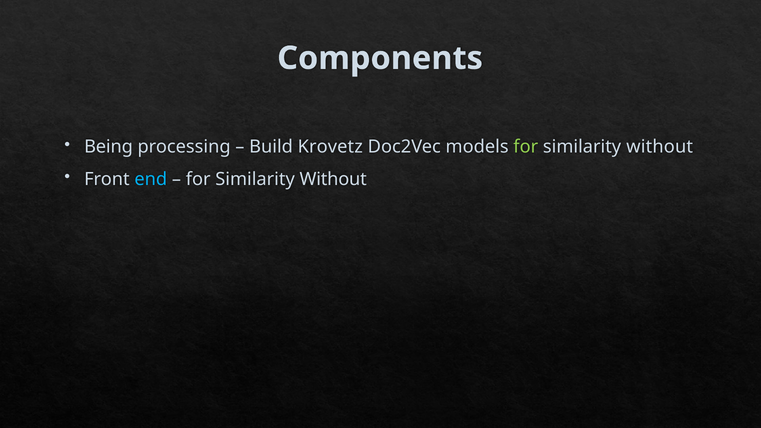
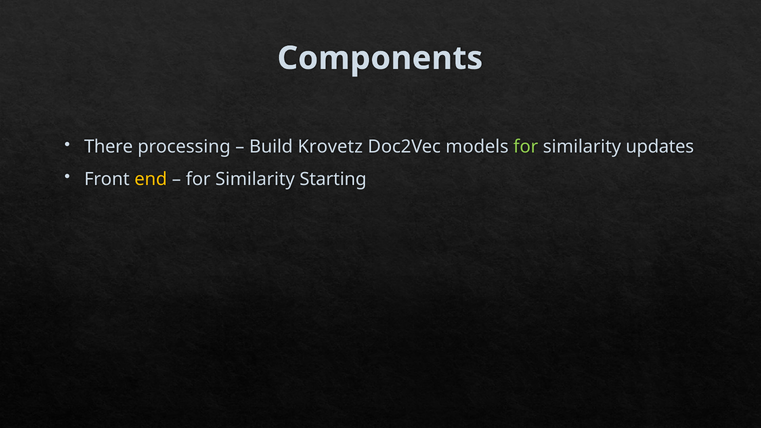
Being: Being -> There
without at (660, 147): without -> updates
end colour: light blue -> yellow
Without at (333, 179): Without -> Starting
